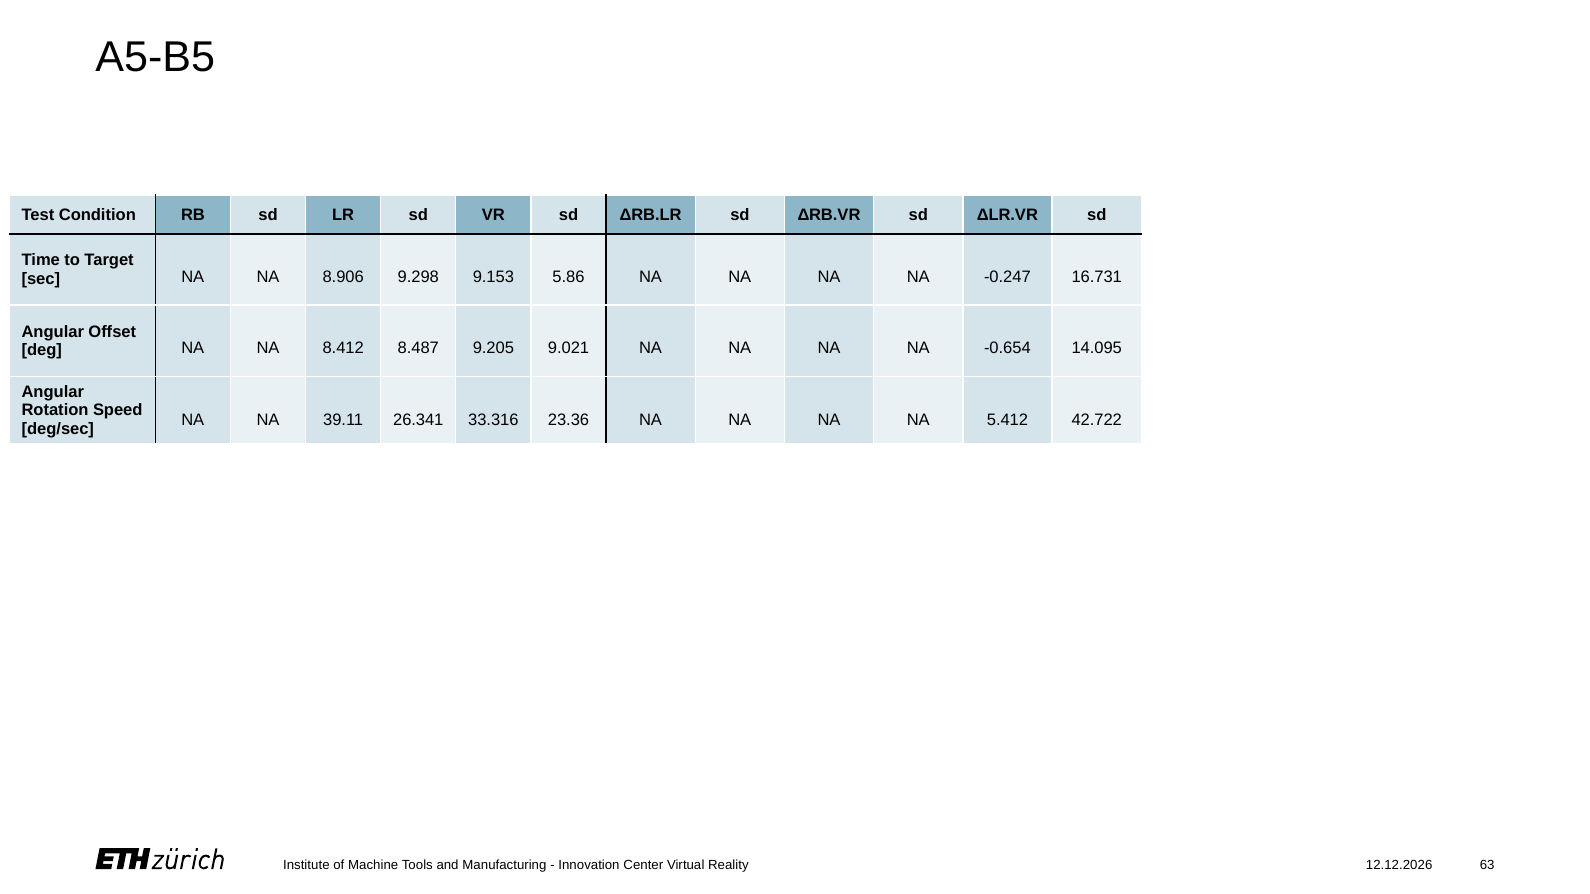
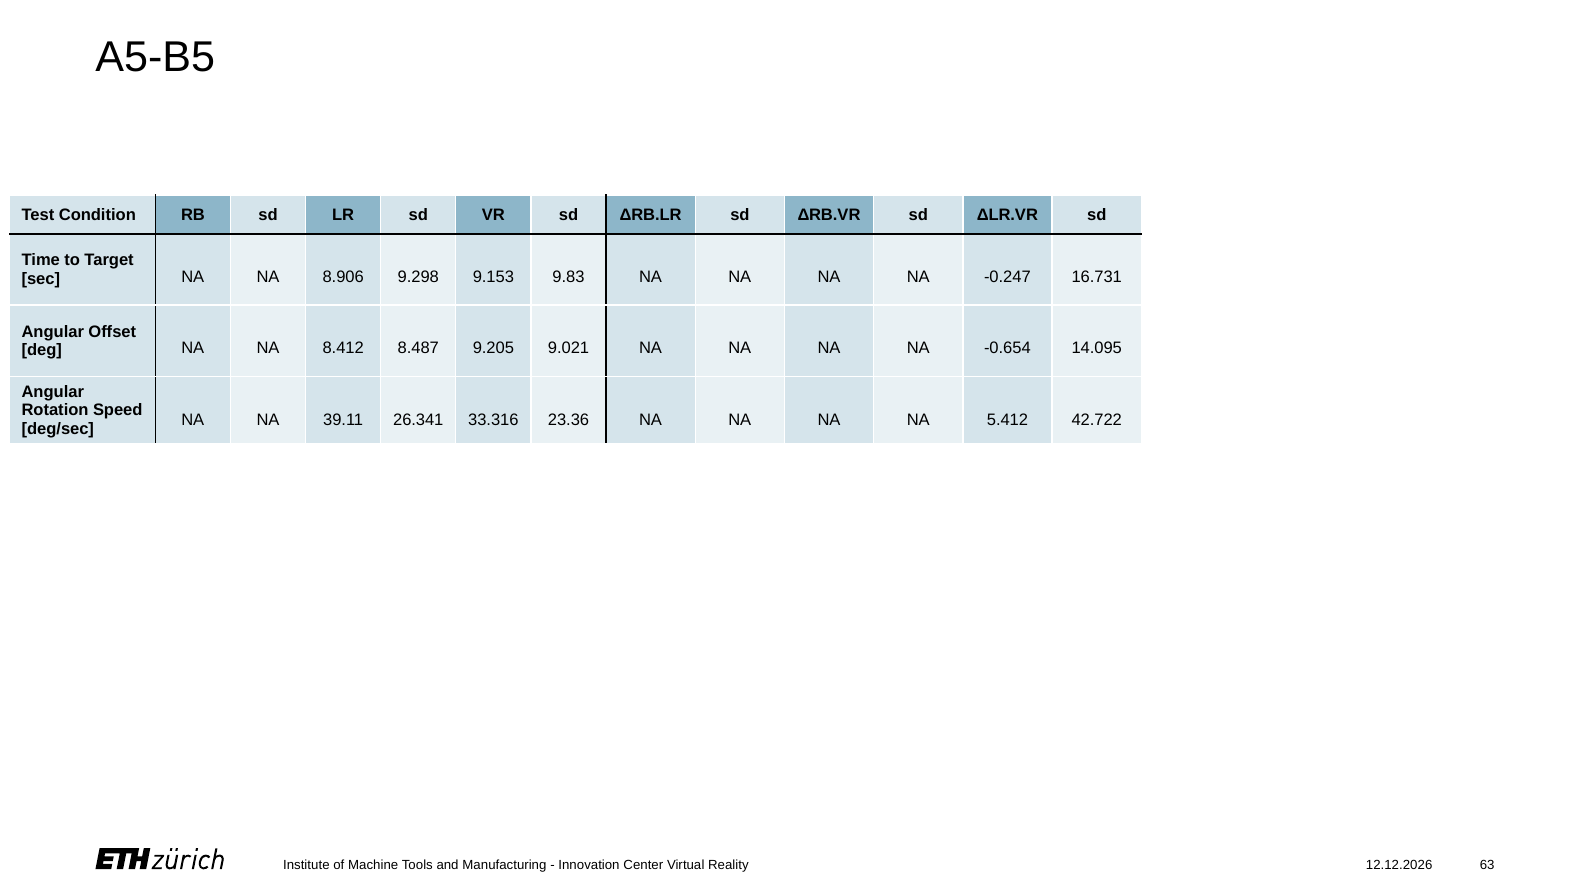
5.86: 5.86 -> 9.83
